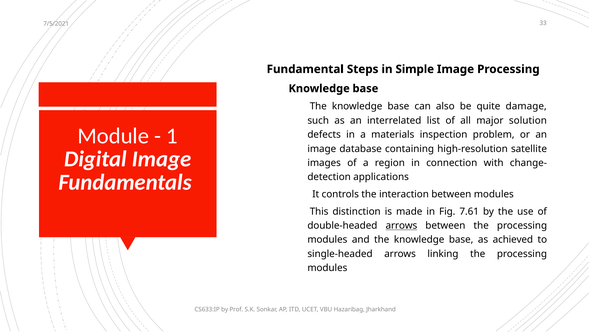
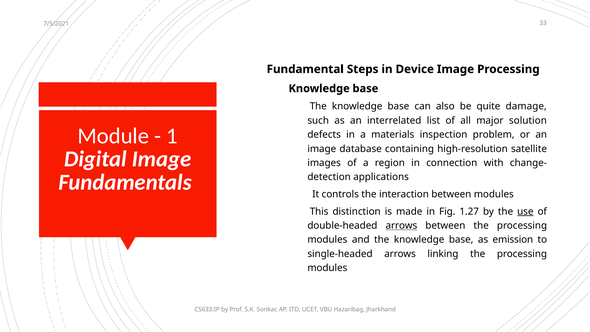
Simple: Simple -> Device
7.61: 7.61 -> 1.27
use underline: none -> present
achieved: achieved -> emission
